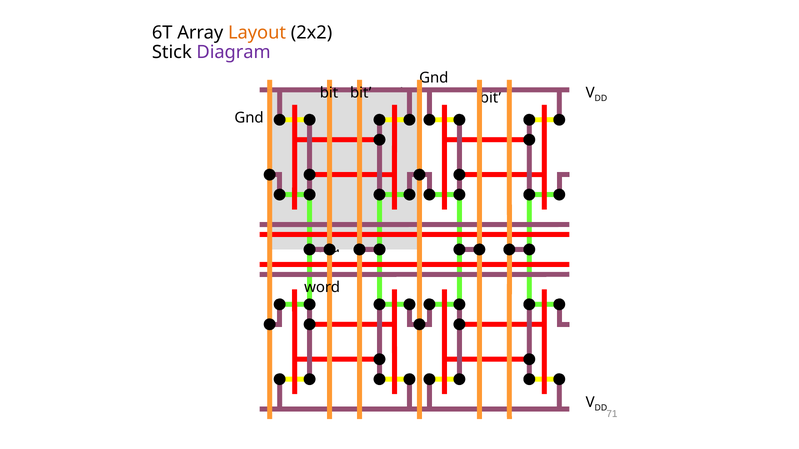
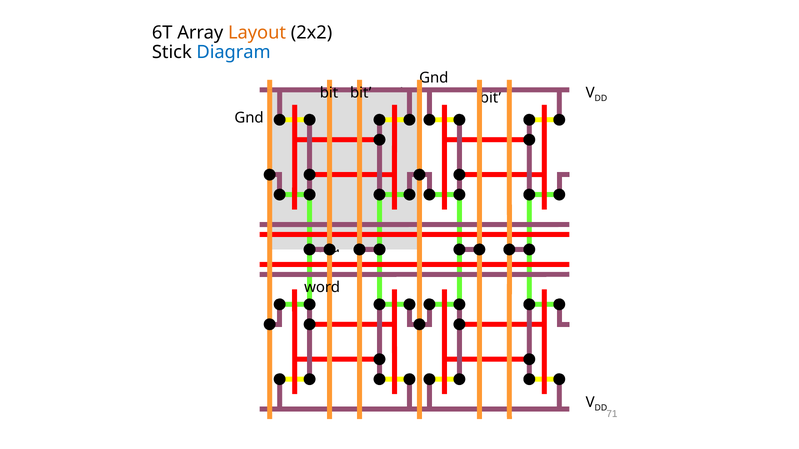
Diagram colour: purple -> blue
